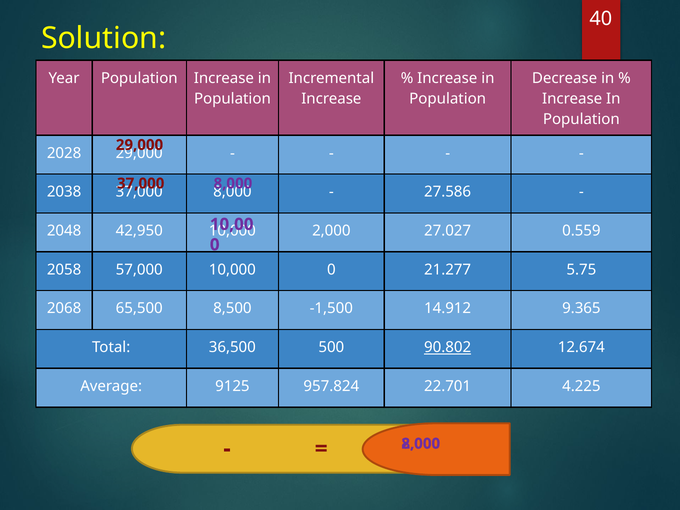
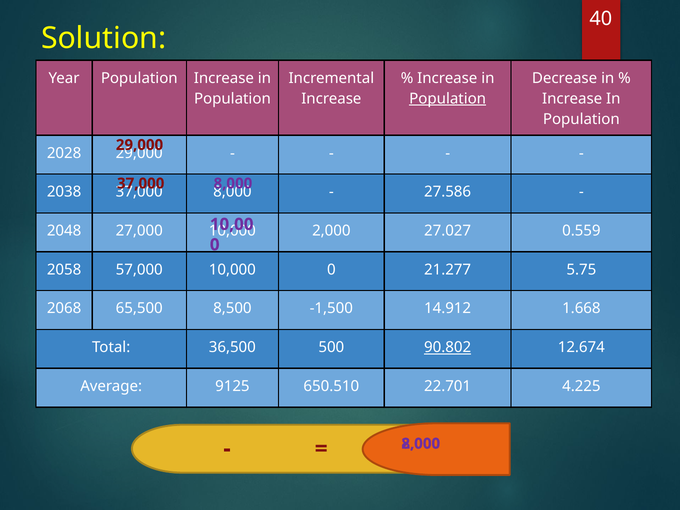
Population at (448, 99) underline: none -> present
42,950: 42,950 -> 27,000
9.365: 9.365 -> 1.668
957.824: 957.824 -> 650.510
